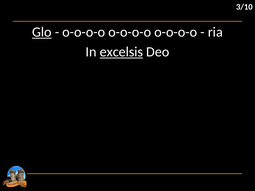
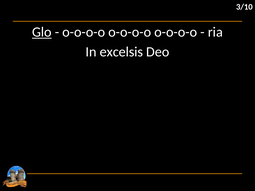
excelsis underline: present -> none
